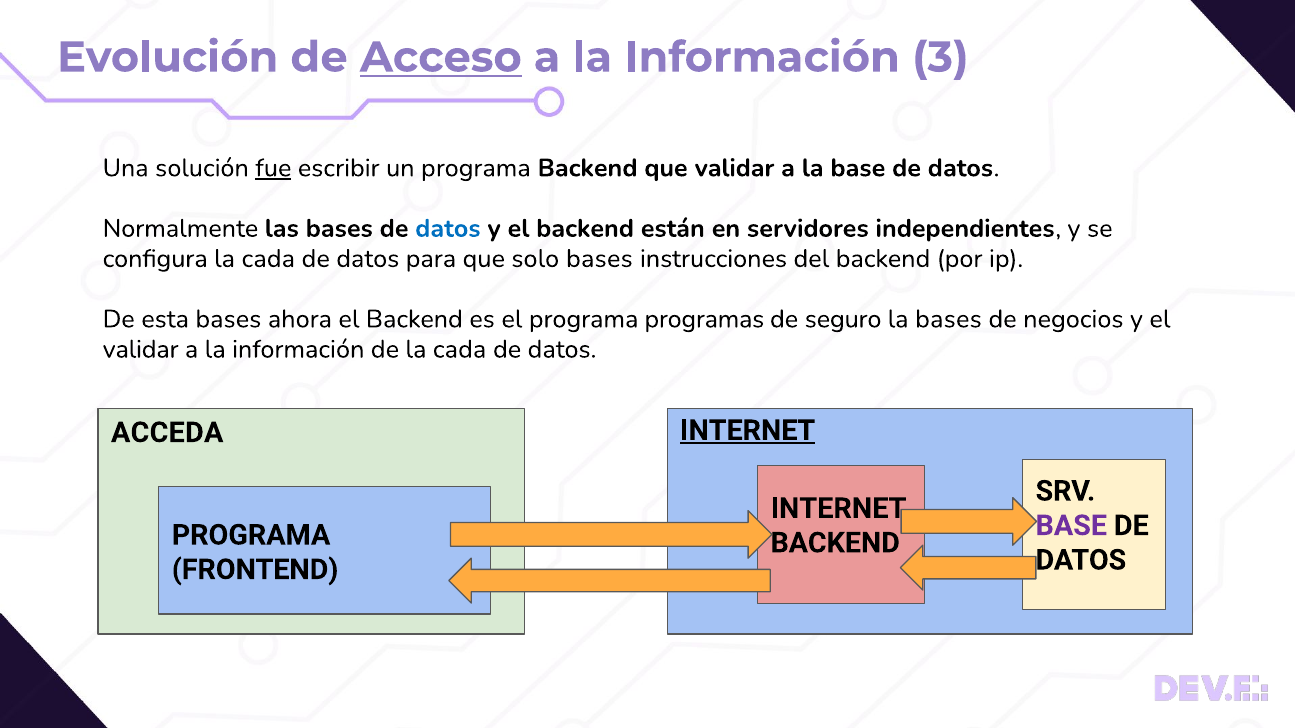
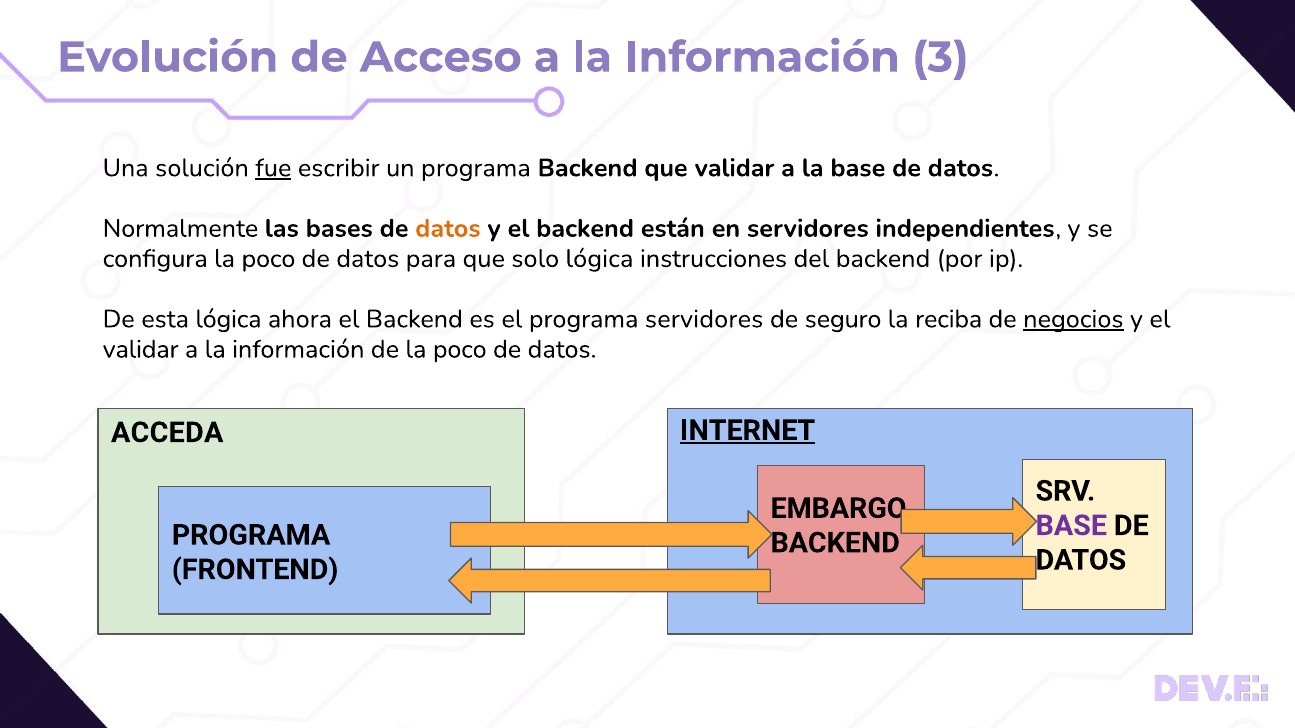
Acceso underline: present -> none
datos at (448, 229) colour: blue -> orange
configura la cada: cada -> poco
solo bases: bases -> lógica
esta bases: bases -> lógica
programa programas: programas -> servidores
la bases: bases -> reciba
negocios underline: none -> present
de la cada: cada -> poco
INTERNET at (838, 509): INTERNET -> EMBARGO
